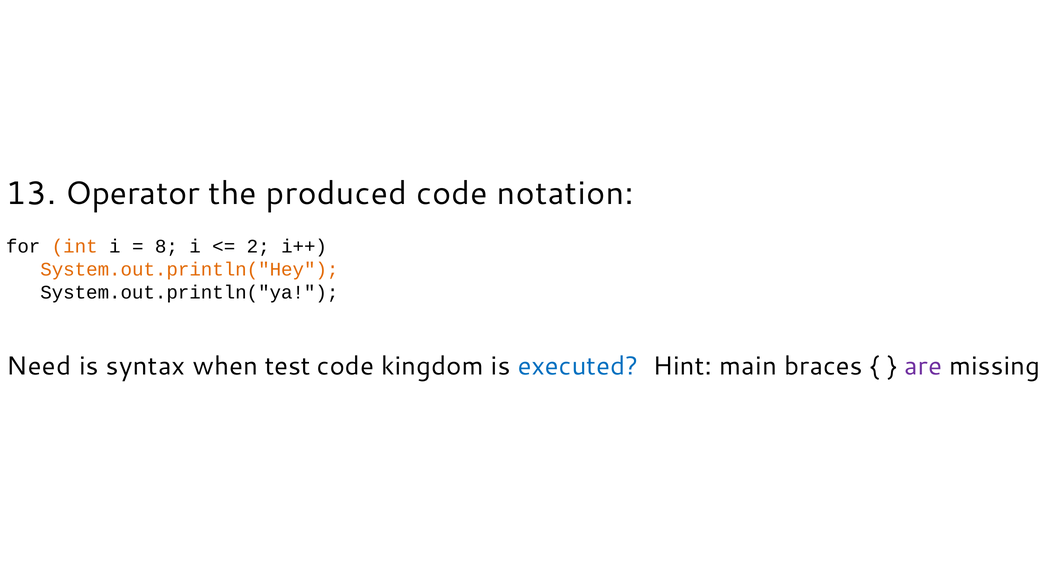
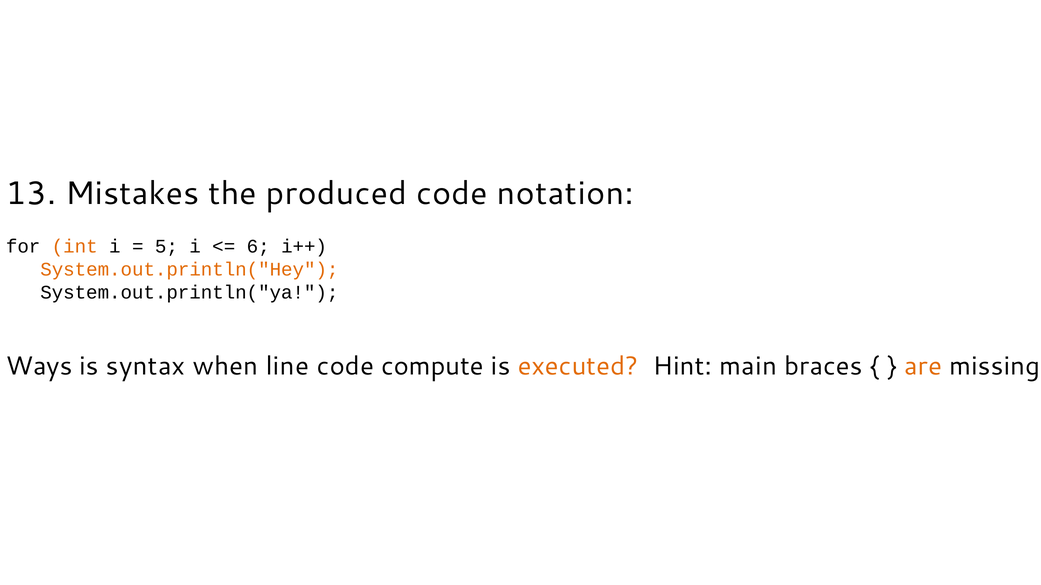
Operator: Operator -> Mistakes
8: 8 -> 5
2: 2 -> 6
Need: Need -> Ways
test: test -> line
kingdom: kingdom -> compute
executed colour: blue -> orange
are colour: purple -> orange
